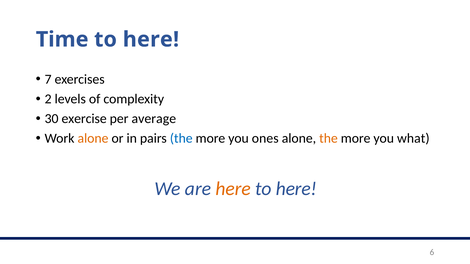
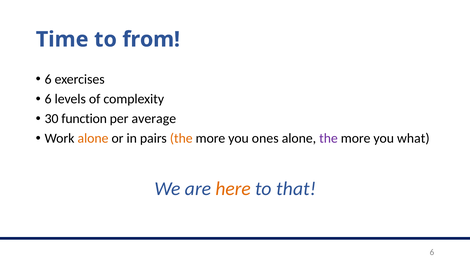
Time to here: here -> from
7 at (48, 79): 7 -> 6
2 at (48, 99): 2 -> 6
exercise: exercise -> function
the at (181, 139) colour: blue -> orange
the at (328, 139) colour: orange -> purple
here at (296, 189): here -> that
